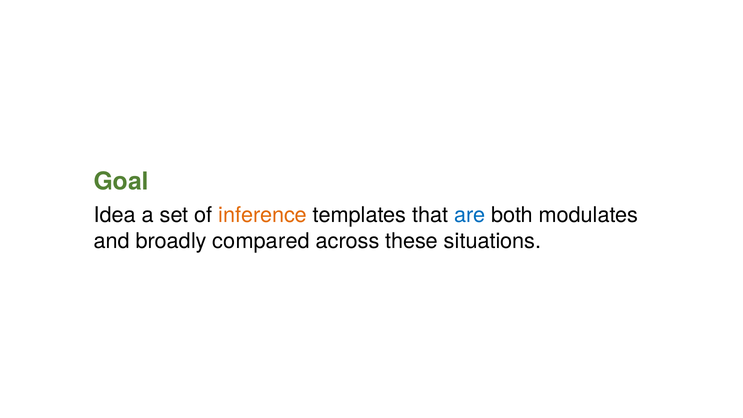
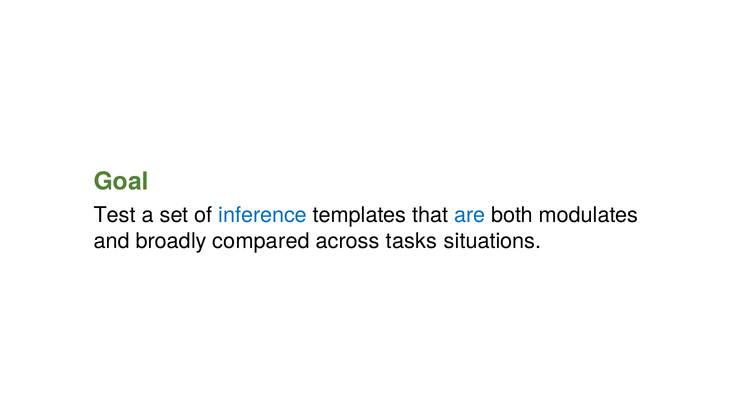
Idea: Idea -> Test
inference colour: orange -> blue
these: these -> tasks
